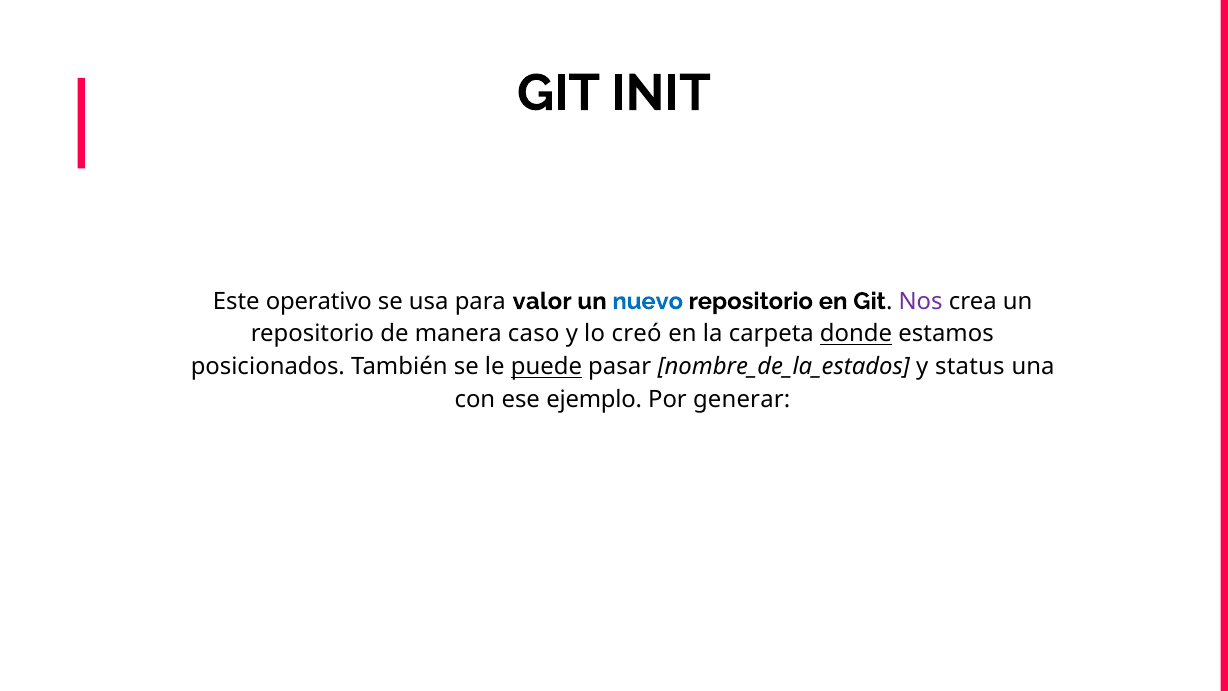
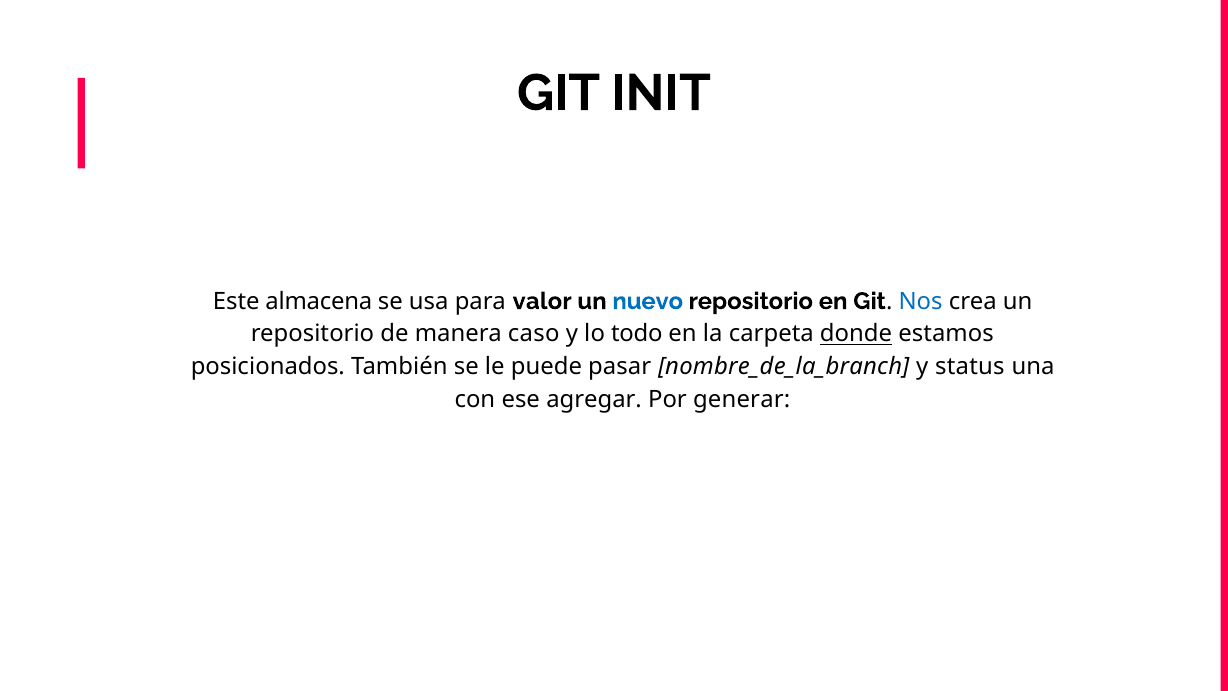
operativo: operativo -> almacena
Nos colour: purple -> blue
creó: creó -> todo
puede underline: present -> none
nombre_de_la_estados: nombre_de_la_estados -> nombre_de_la_branch
ejemplo: ejemplo -> agregar
